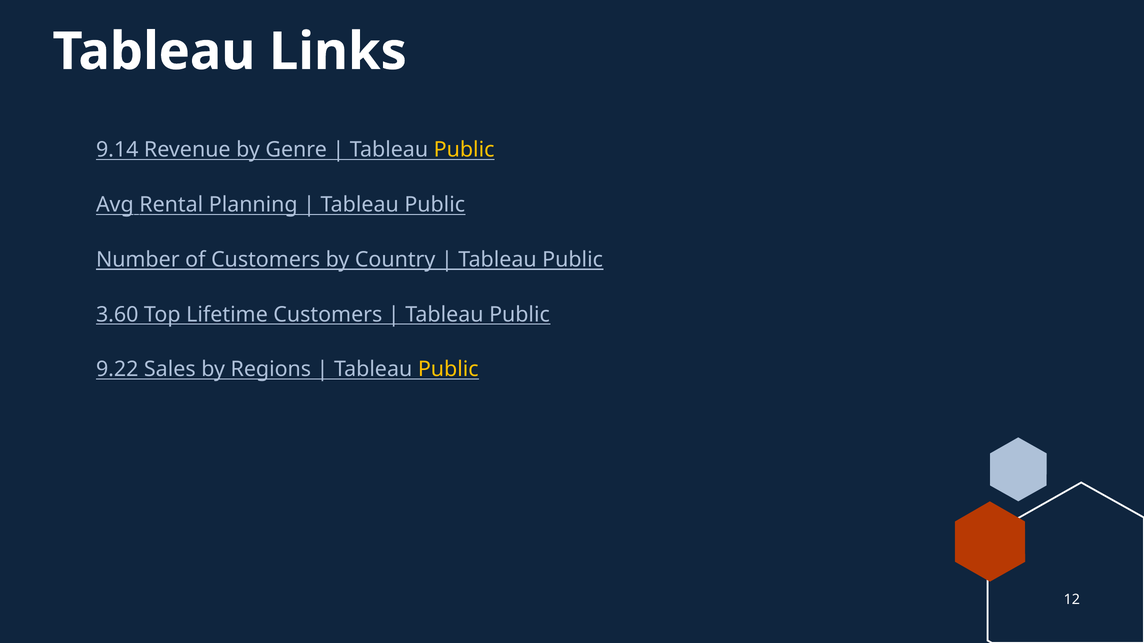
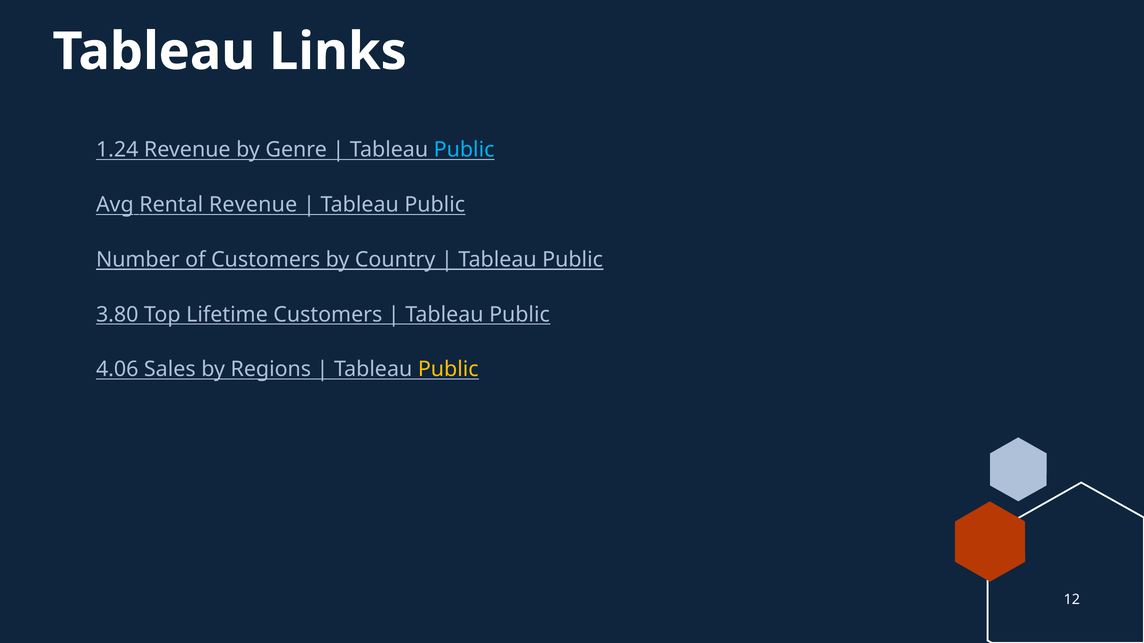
9.14: 9.14 -> 1.24
Public at (464, 150) colour: yellow -> light blue
Rental Planning: Planning -> Revenue
3.60: 3.60 -> 3.80
9.22: 9.22 -> 4.06
